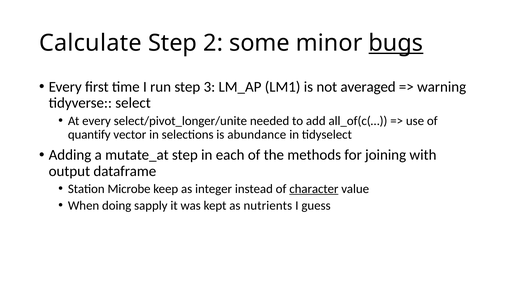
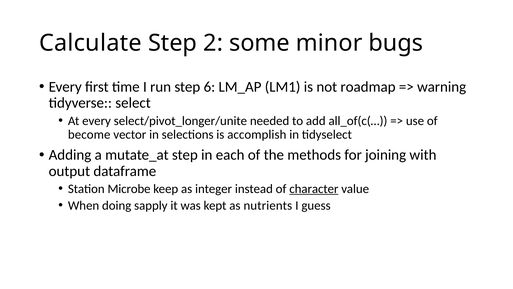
bugs underline: present -> none
3: 3 -> 6
averaged: averaged -> roadmap
quantify: quantify -> become
abundance: abundance -> accomplish
